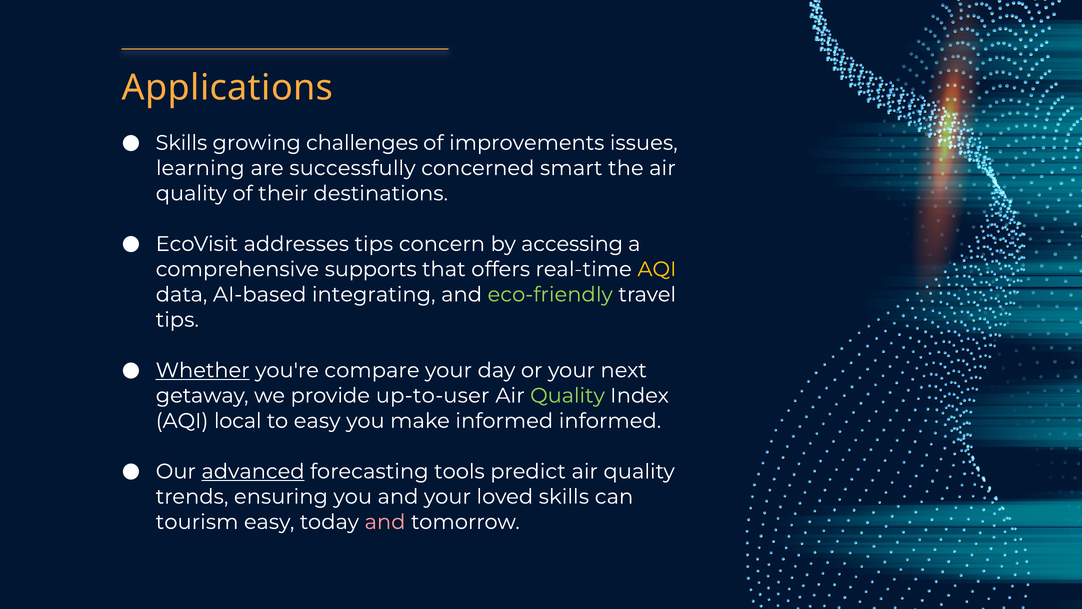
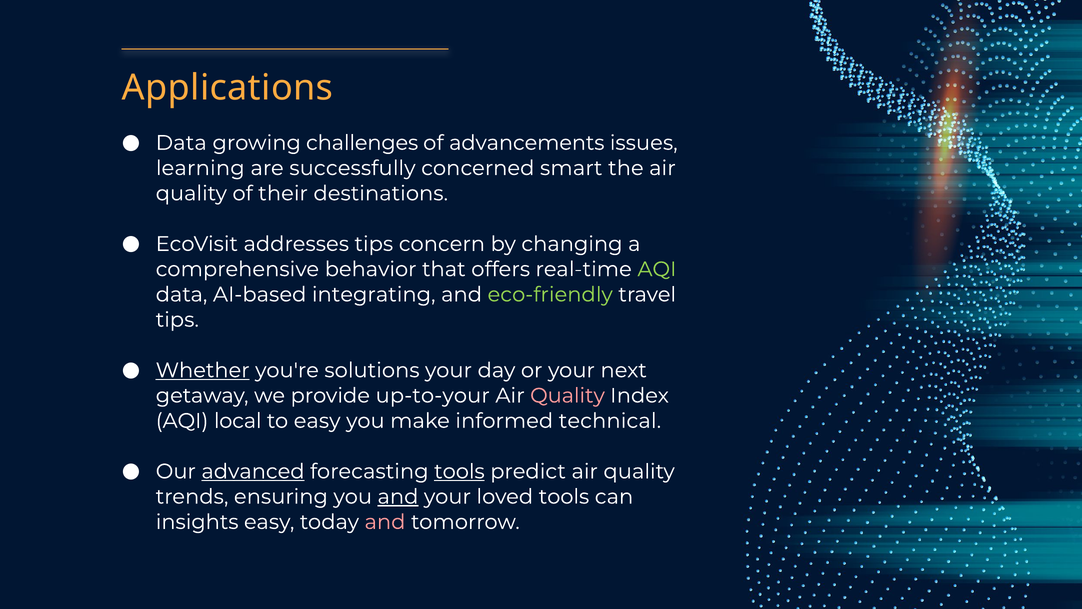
Skills at (181, 143): Skills -> Data
improvements: improvements -> advancements
accessing: accessing -> changing
supports: supports -> behavior
AQI at (657, 269) colour: yellow -> light green
compare: compare -> solutions
up-to-user: up-to-user -> up-to-your
Quality at (567, 395) colour: light green -> pink
informed informed: informed -> technical
tools at (459, 471) underline: none -> present
and at (398, 496) underline: none -> present
loved skills: skills -> tools
tourism: tourism -> insights
